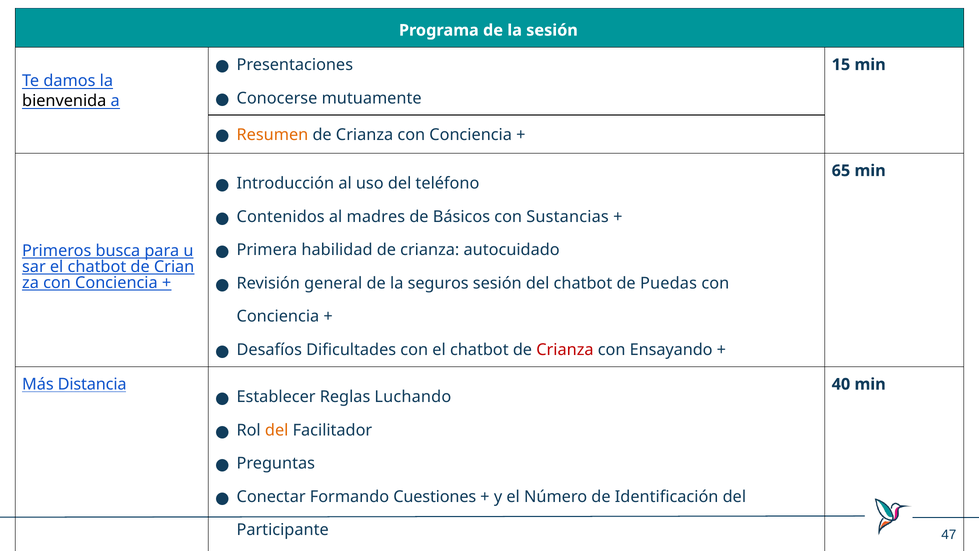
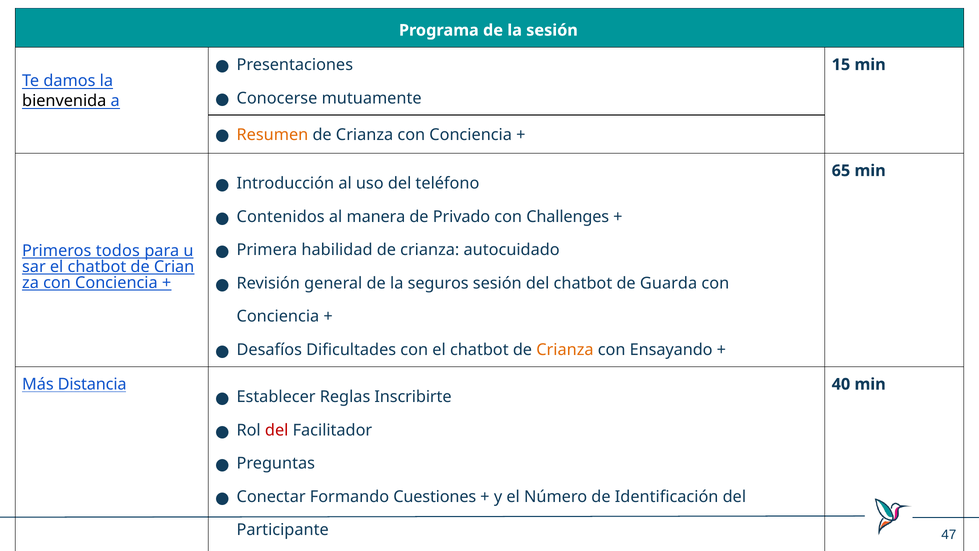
madres: madres -> manera
Básicos: Básicos -> Privado
Sustancias: Sustancias -> Challenges
busca: busca -> todos
Puedas: Puedas -> Guarda
Crianza at (565, 350) colour: red -> orange
Luchando: Luchando -> Inscribirte
del at (277, 430) colour: orange -> red
